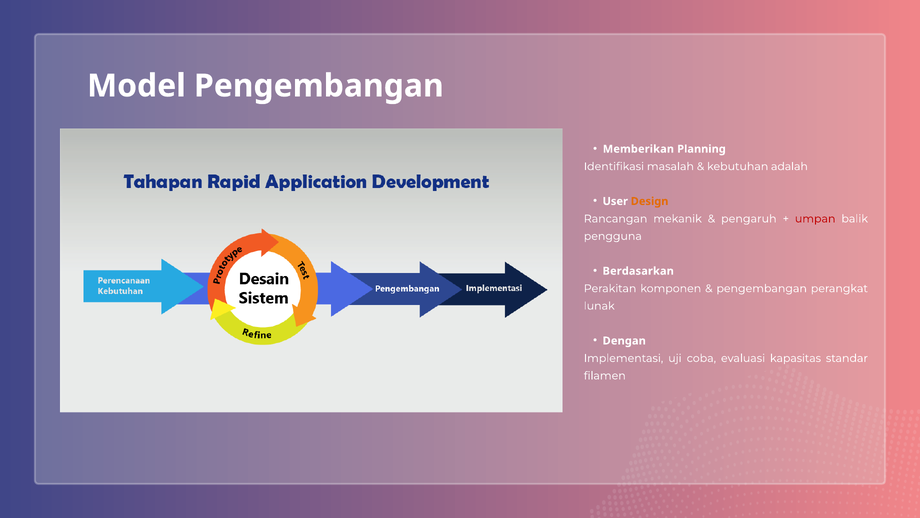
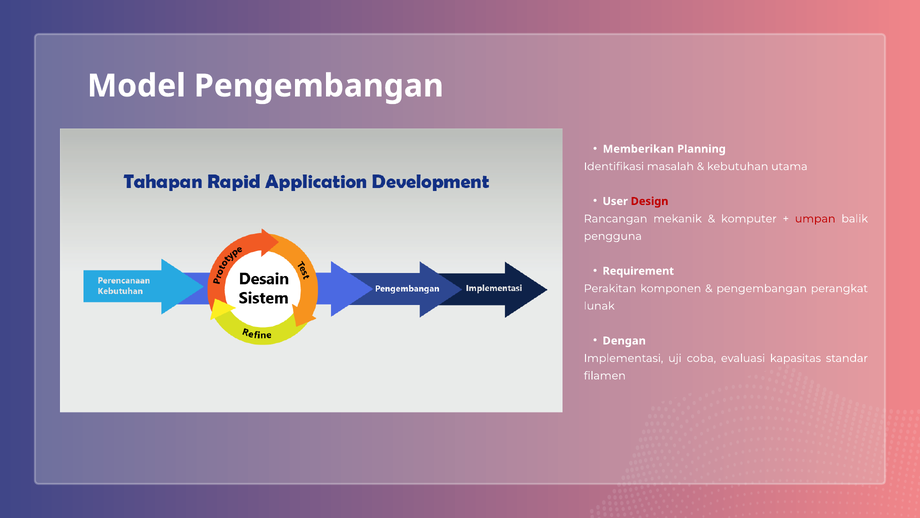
adalah: adalah -> utama
Design colour: orange -> red
pengaruh: pengaruh -> komputer
Berdasarkan: Berdasarkan -> Requirement
